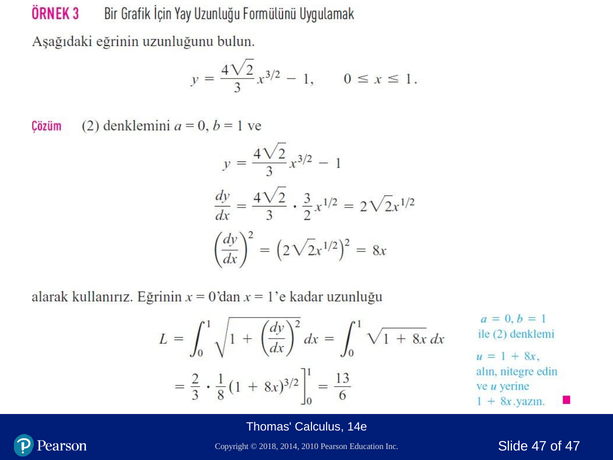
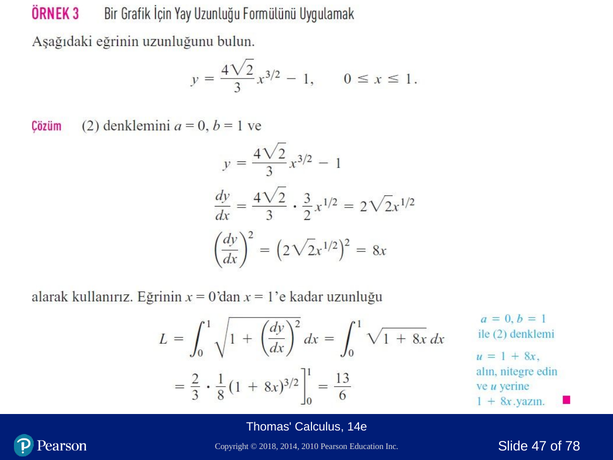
of 47: 47 -> 78
